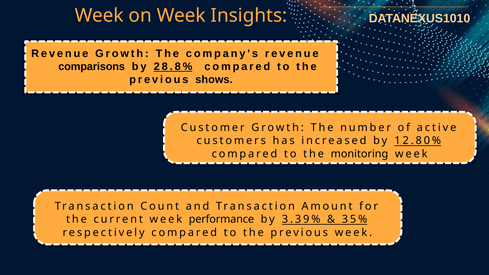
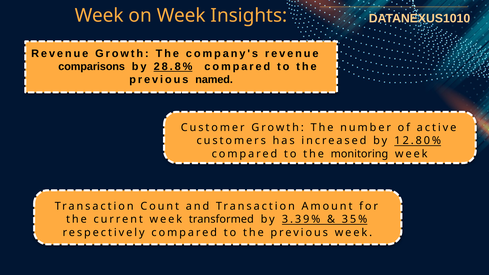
shows: shows -> named
performance: performance -> transformed
